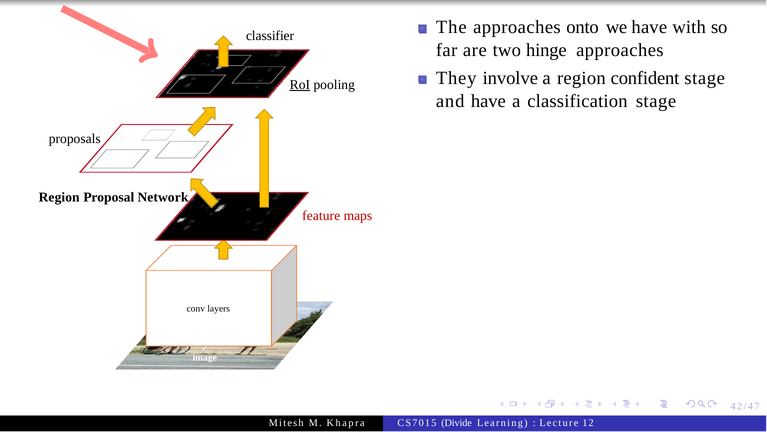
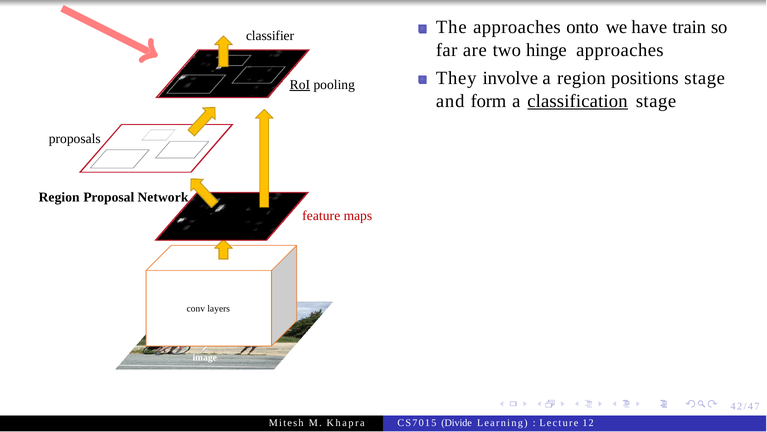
with: with -> train
confident: confident -> positions
and have: have -> form
classification underline: none -> present
